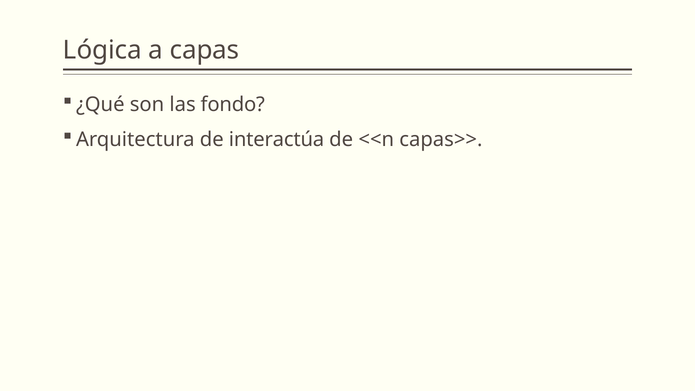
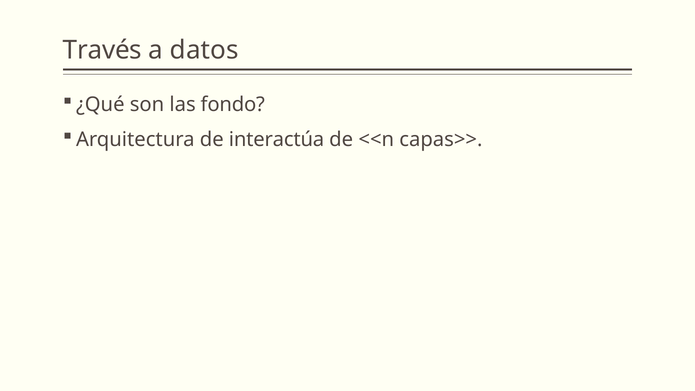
Lógica: Lógica -> Través
capas: capas -> datos
